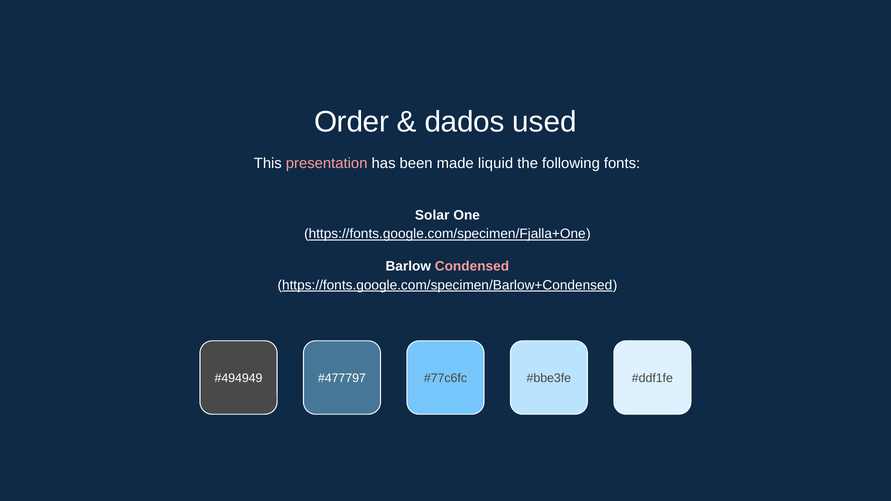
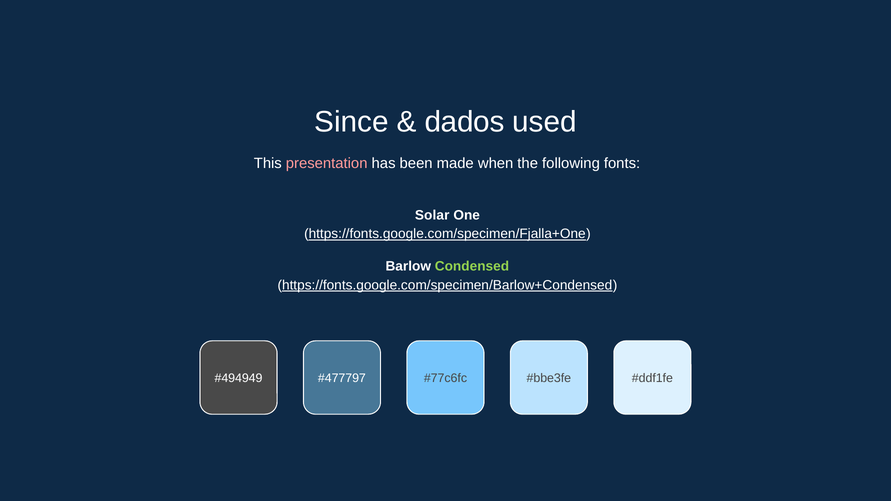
Order: Order -> Since
liquid: liquid -> when
Condensed colour: pink -> light green
